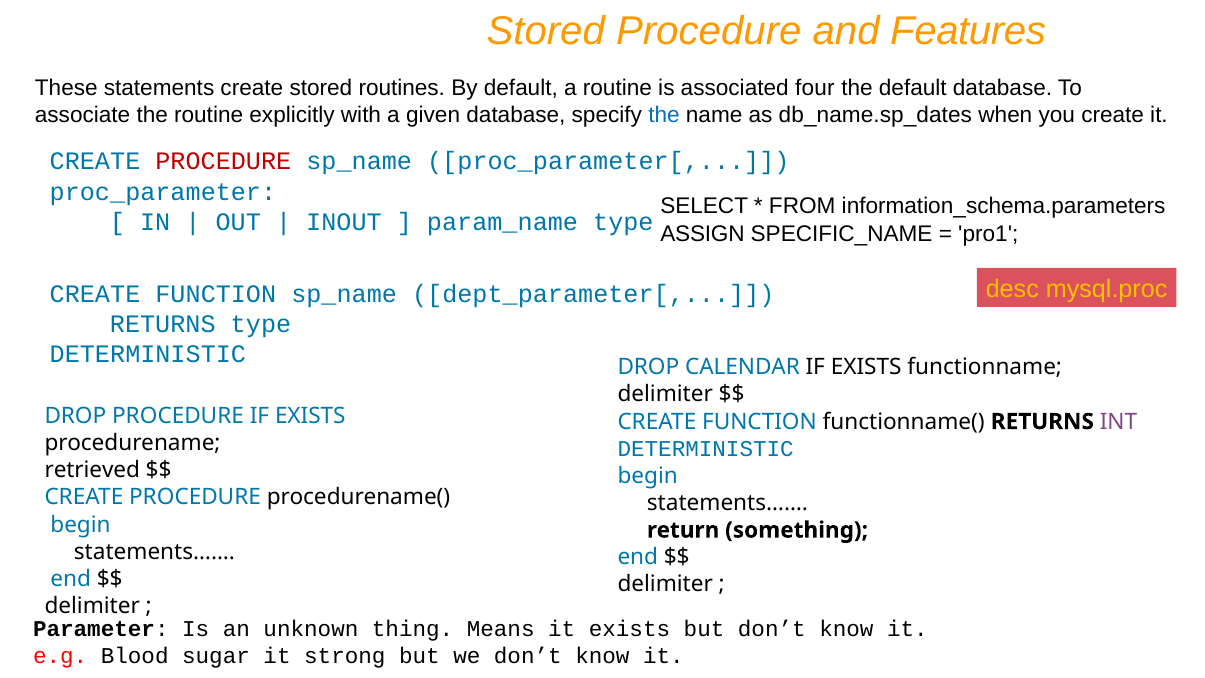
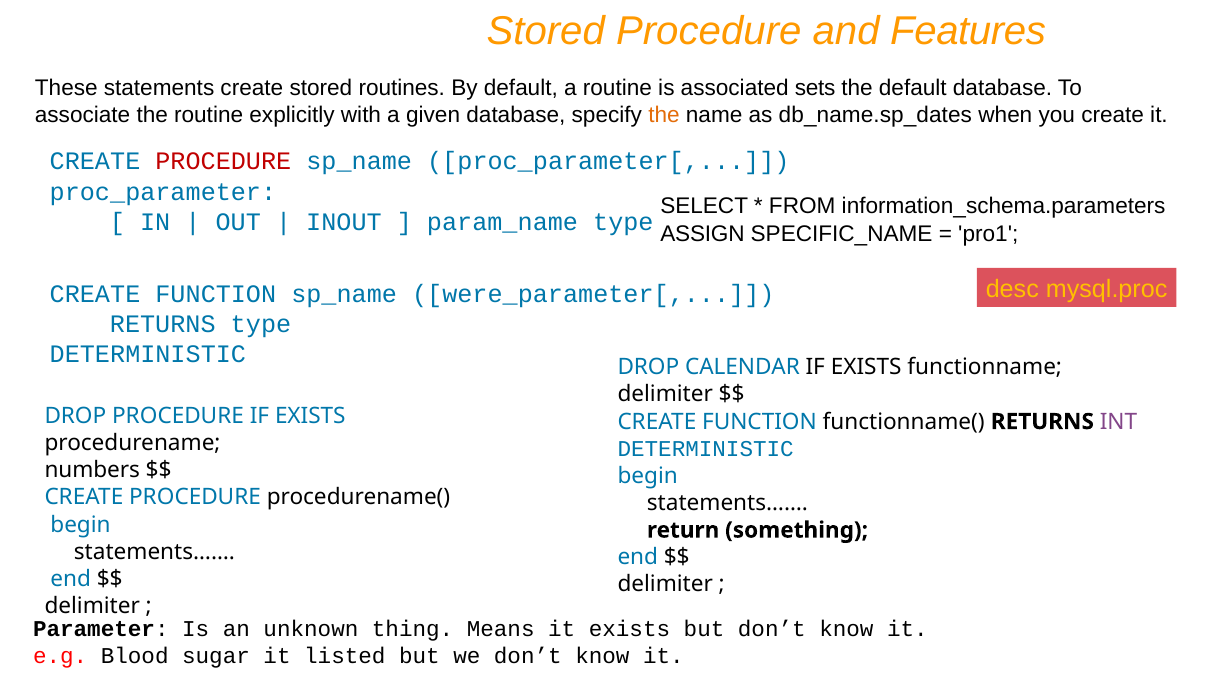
four: four -> sets
the at (664, 115) colour: blue -> orange
dept_parameter[: dept_parameter[ -> were_parameter[
retrieved: retrieved -> numbers
strong: strong -> listed
